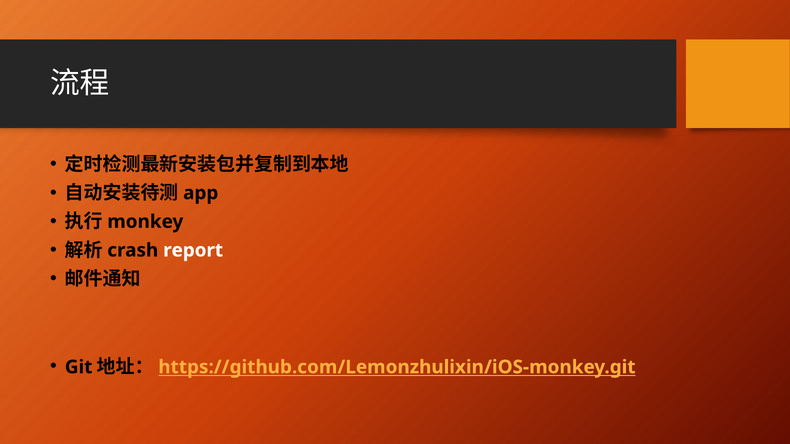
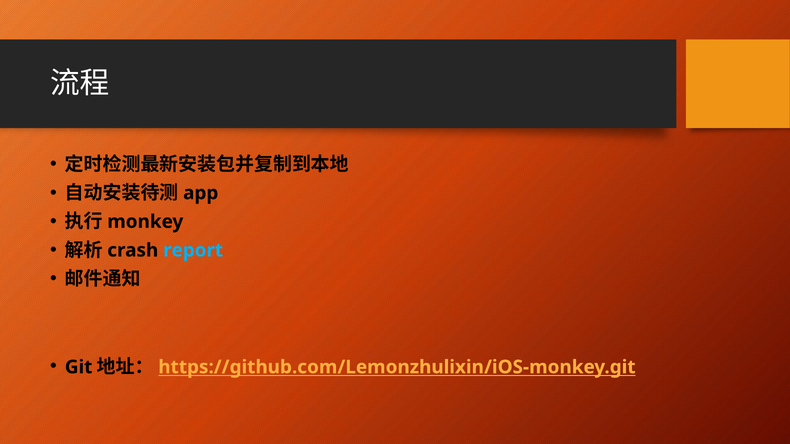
report colour: white -> light blue
